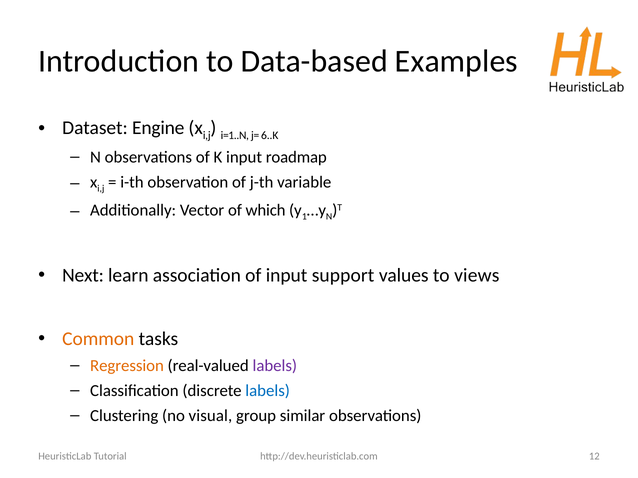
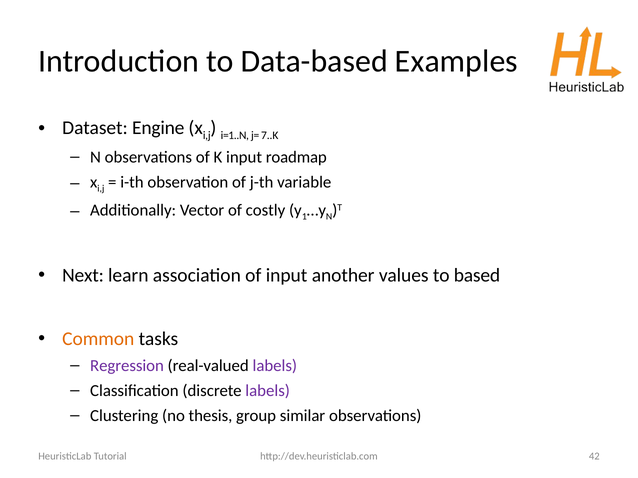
6..K: 6..K -> 7..K
which: which -> costly
support: support -> another
views: views -> based
Regression colour: orange -> purple
labels at (268, 391) colour: blue -> purple
visual: visual -> thesis
12: 12 -> 42
